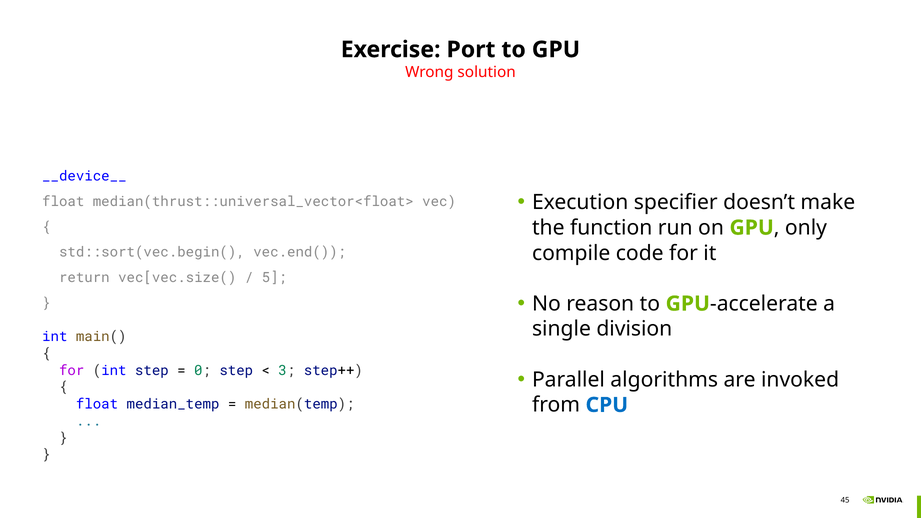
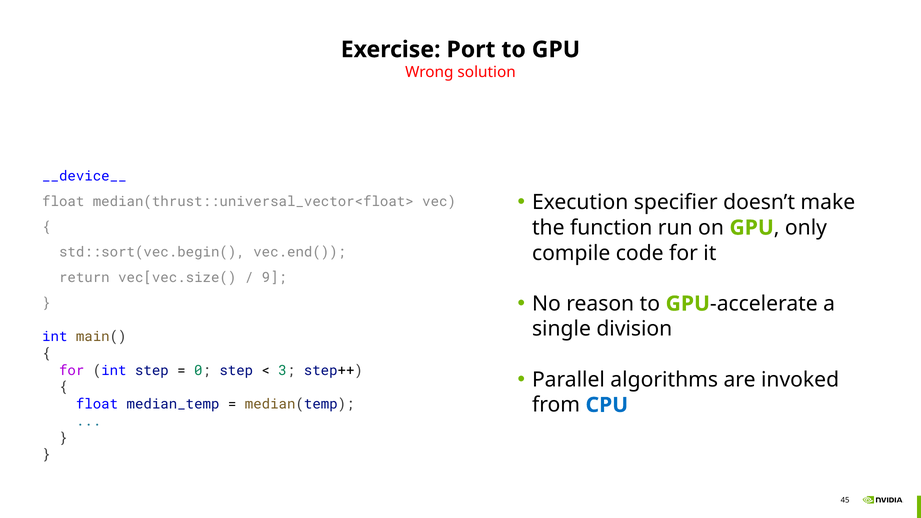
5: 5 -> 9
